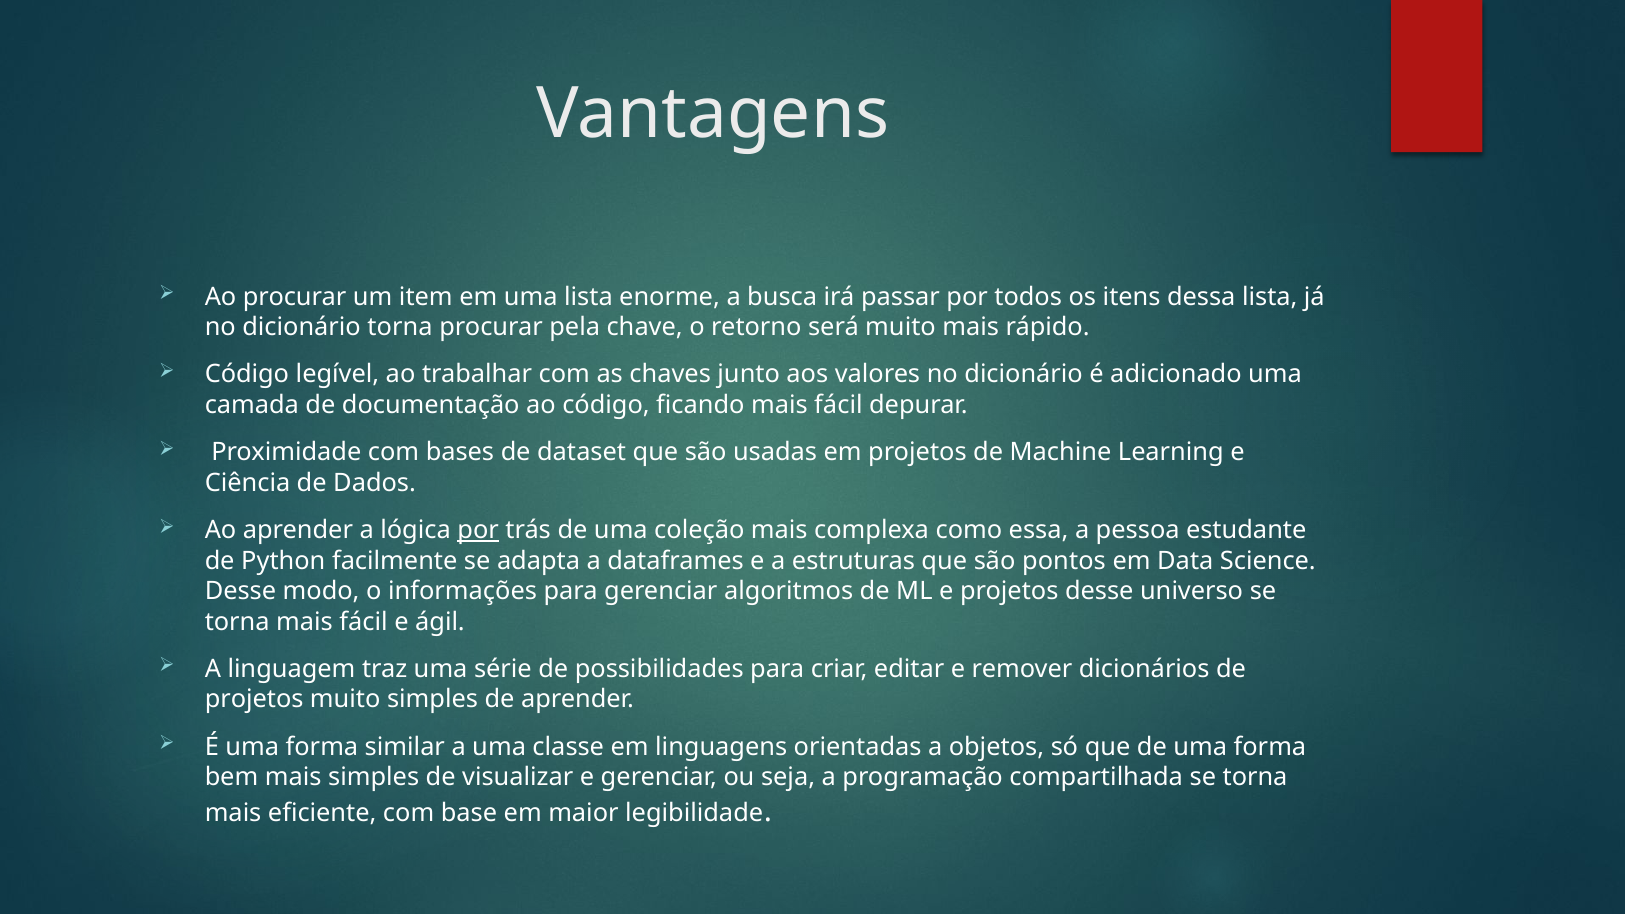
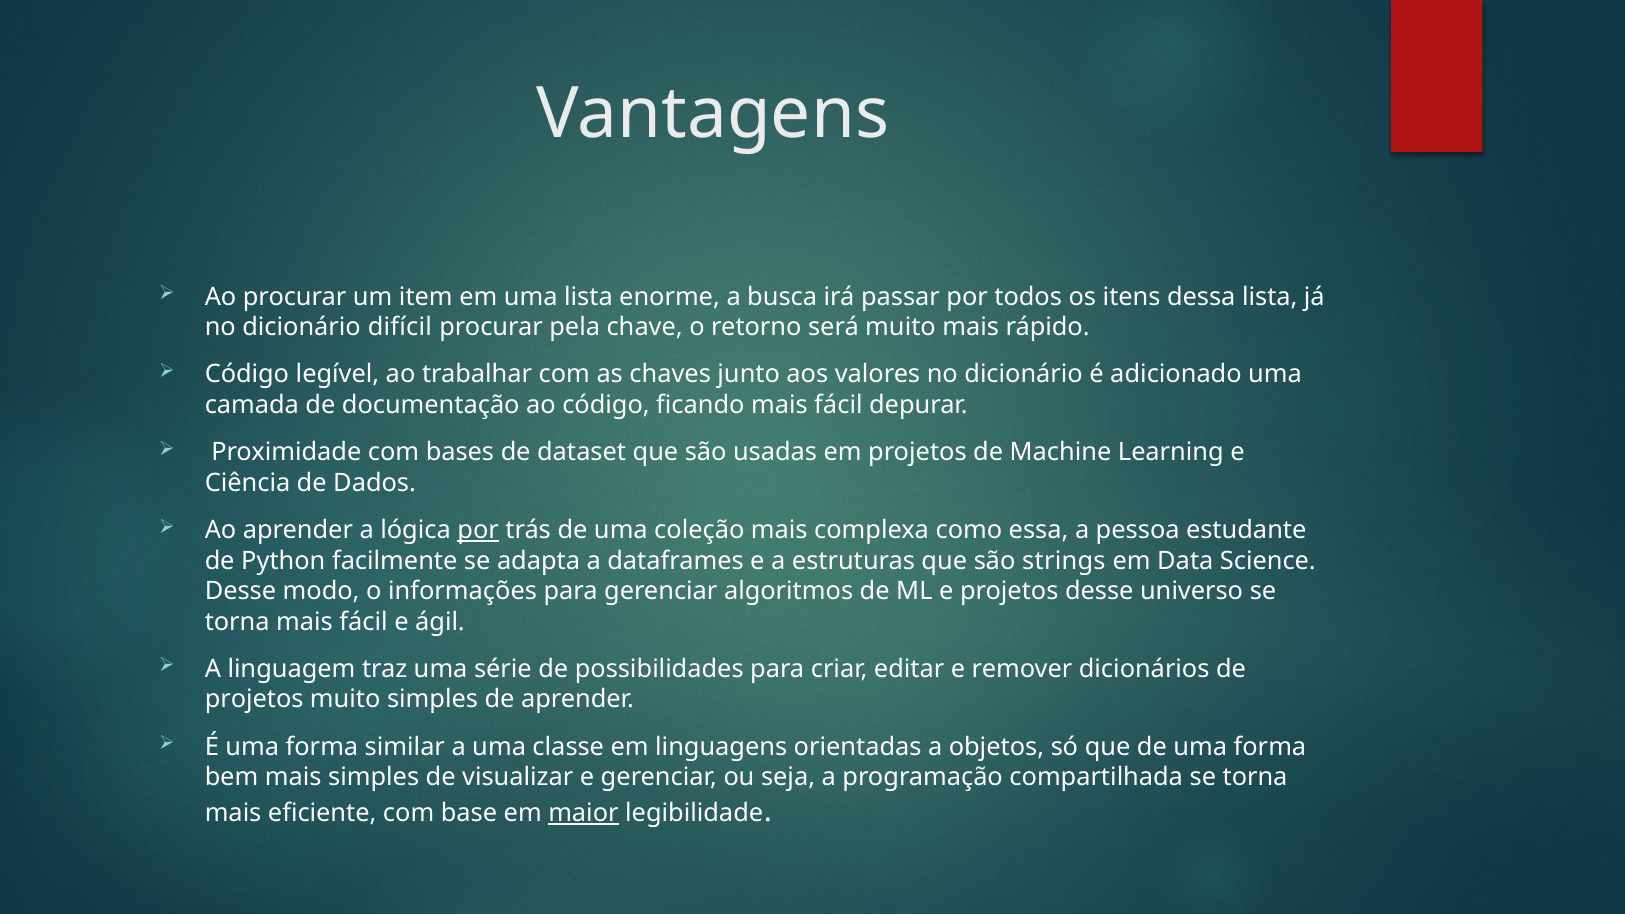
dicionário torna: torna -> difícil
pontos: pontos -> strings
maior underline: none -> present
